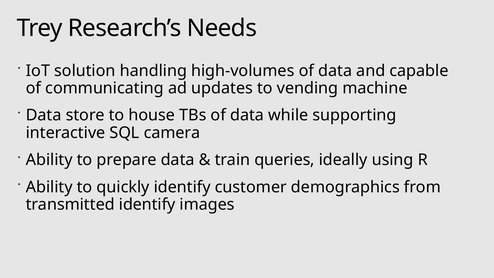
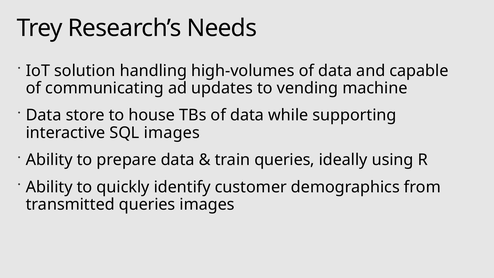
SQL camera: camera -> images
transmitted identify: identify -> queries
